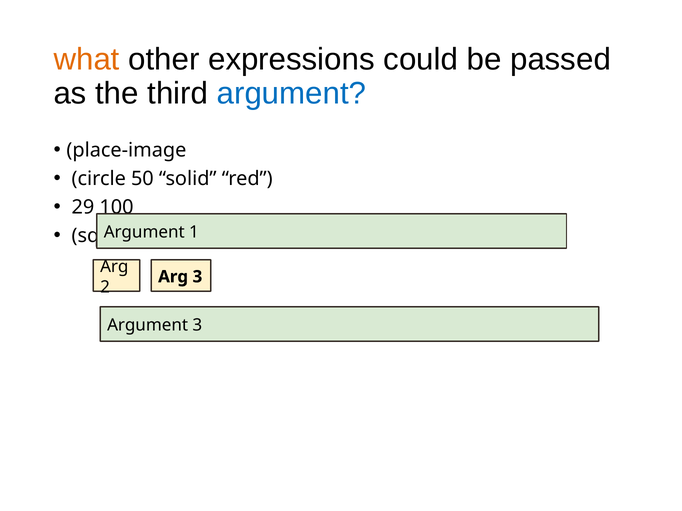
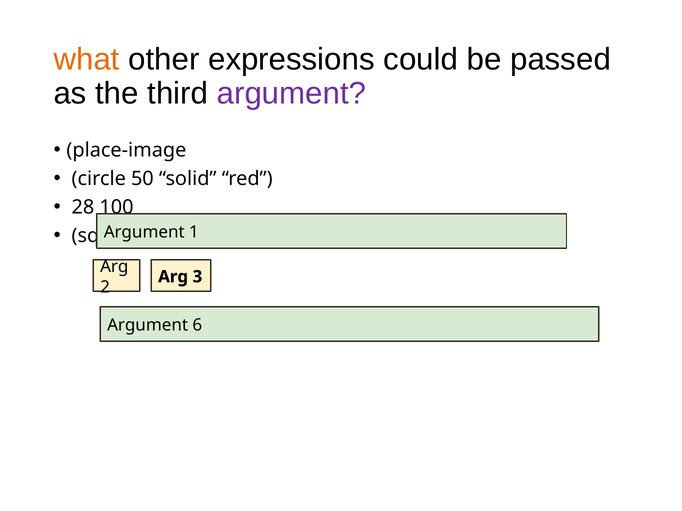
argument at (291, 93) colour: blue -> purple
29: 29 -> 28
Argument 3: 3 -> 6
